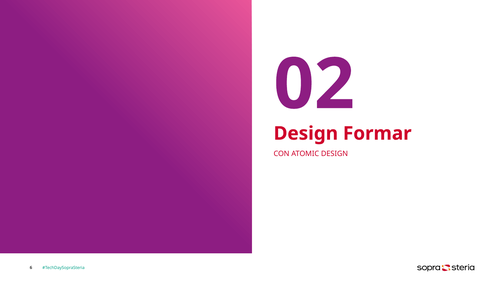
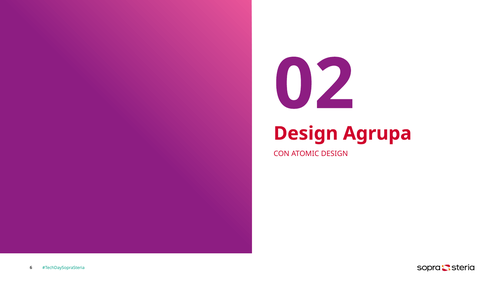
Formar: Formar -> Agrupa
